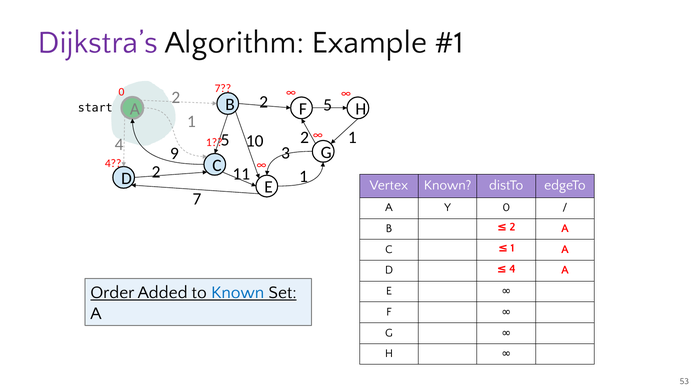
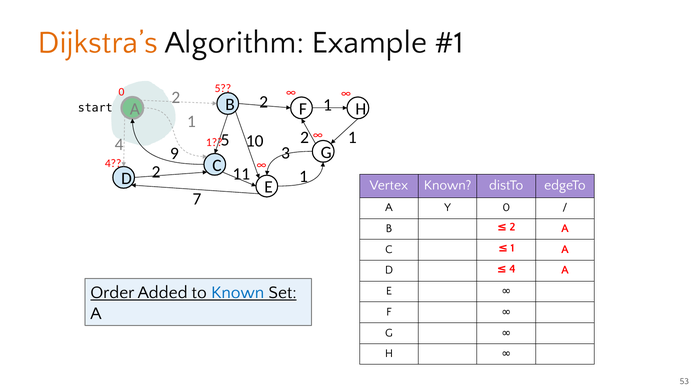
Dijkstra’s colour: purple -> orange
7 at (223, 88): 7 -> 5
2 5: 5 -> 1
